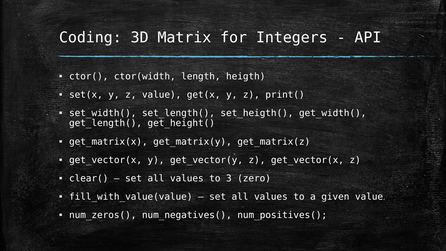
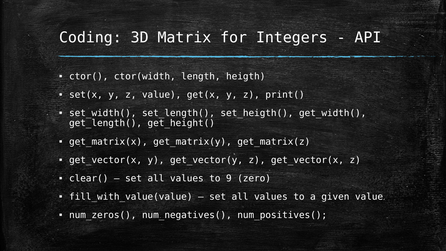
3: 3 -> 9
